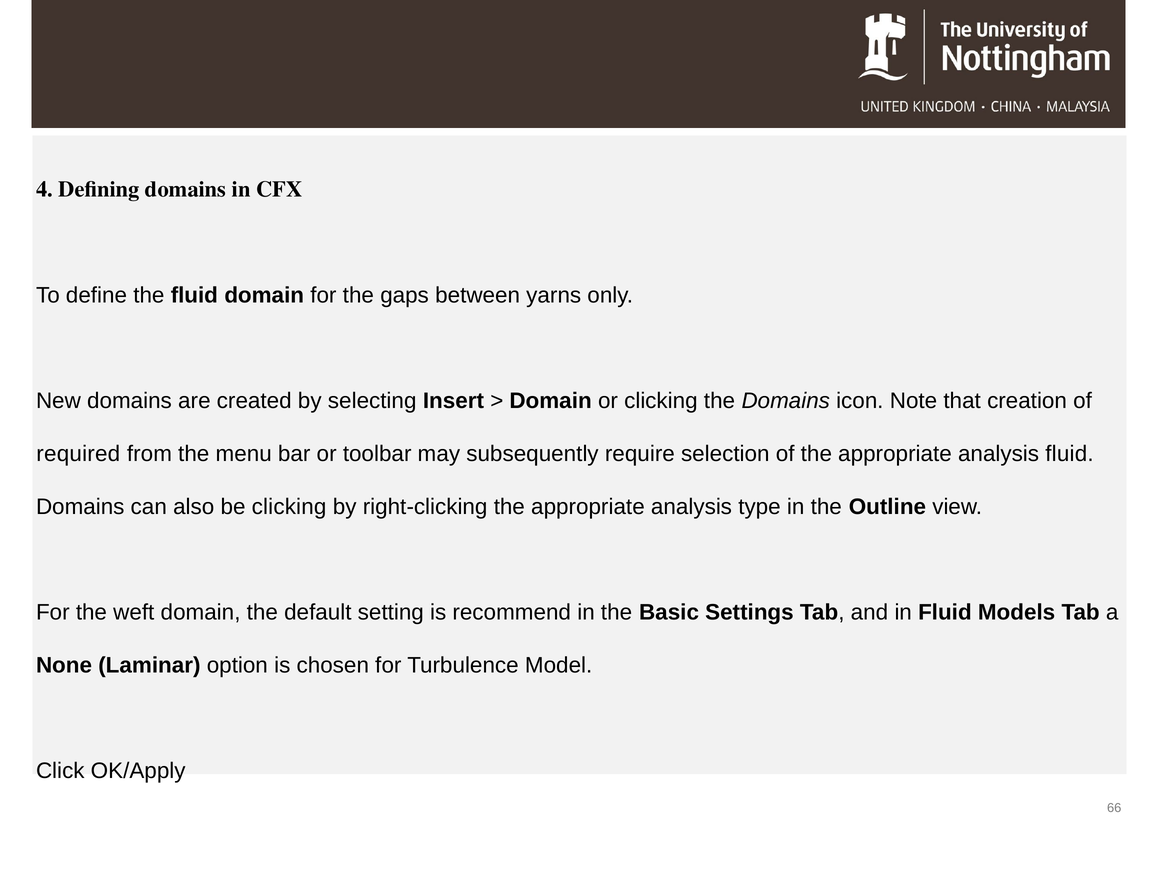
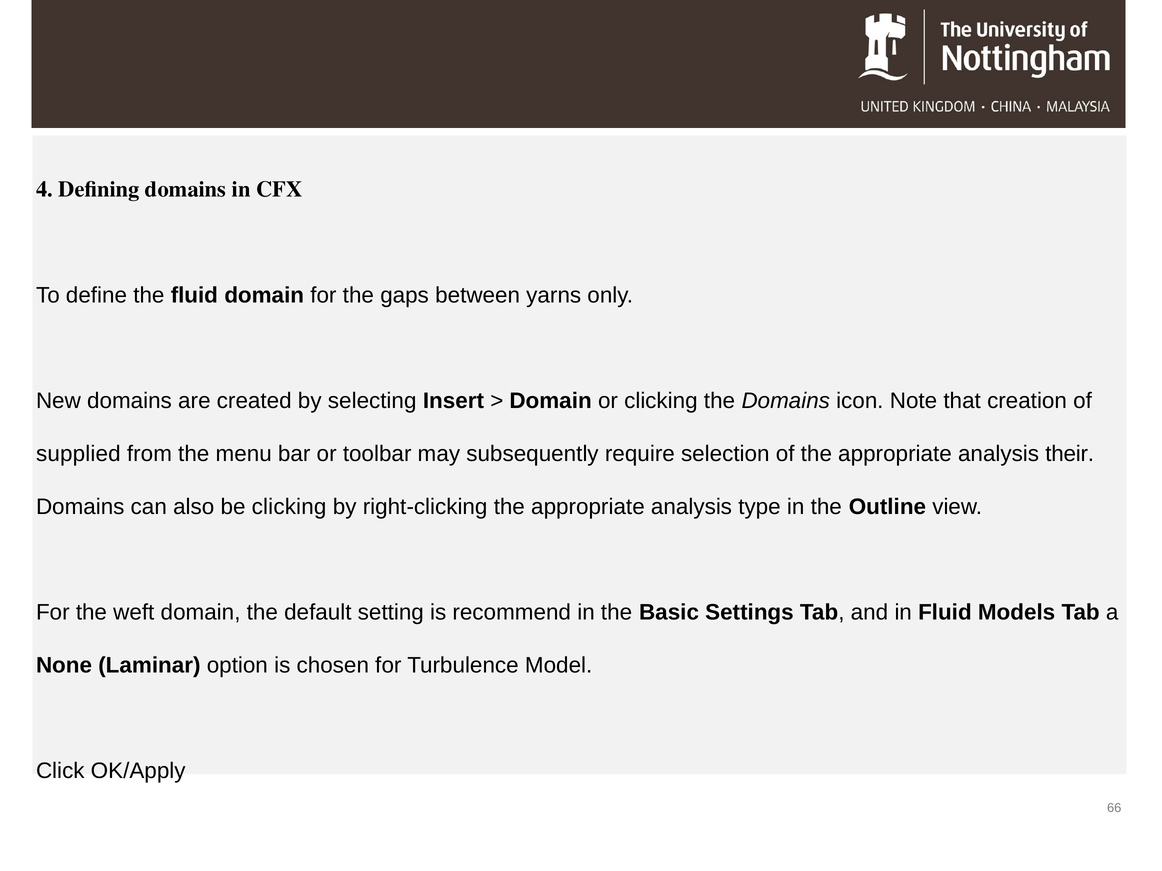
required: required -> supplied
analysis fluid: fluid -> their
